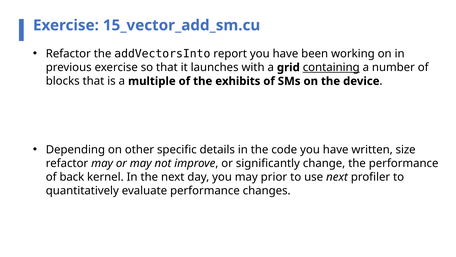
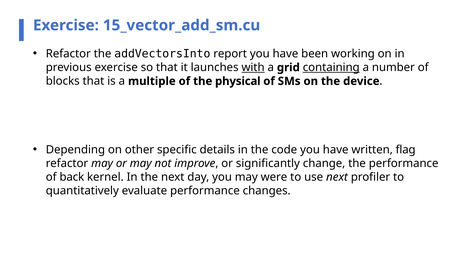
with underline: none -> present
exhibits: exhibits -> physical
size: size -> flag
prior: prior -> were
